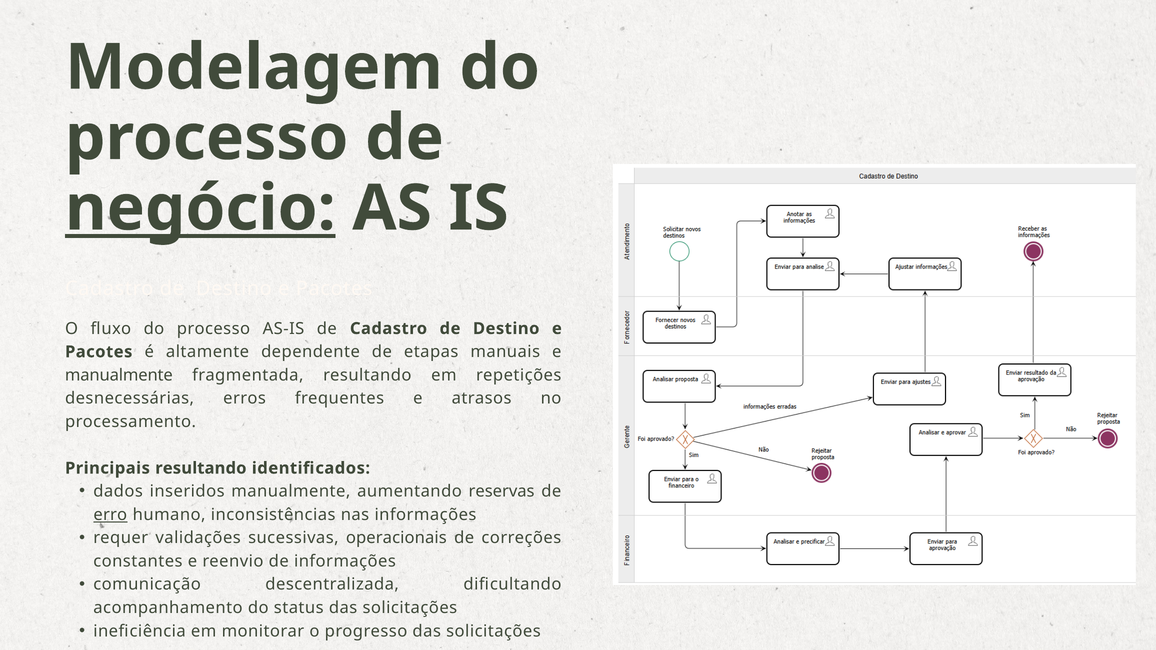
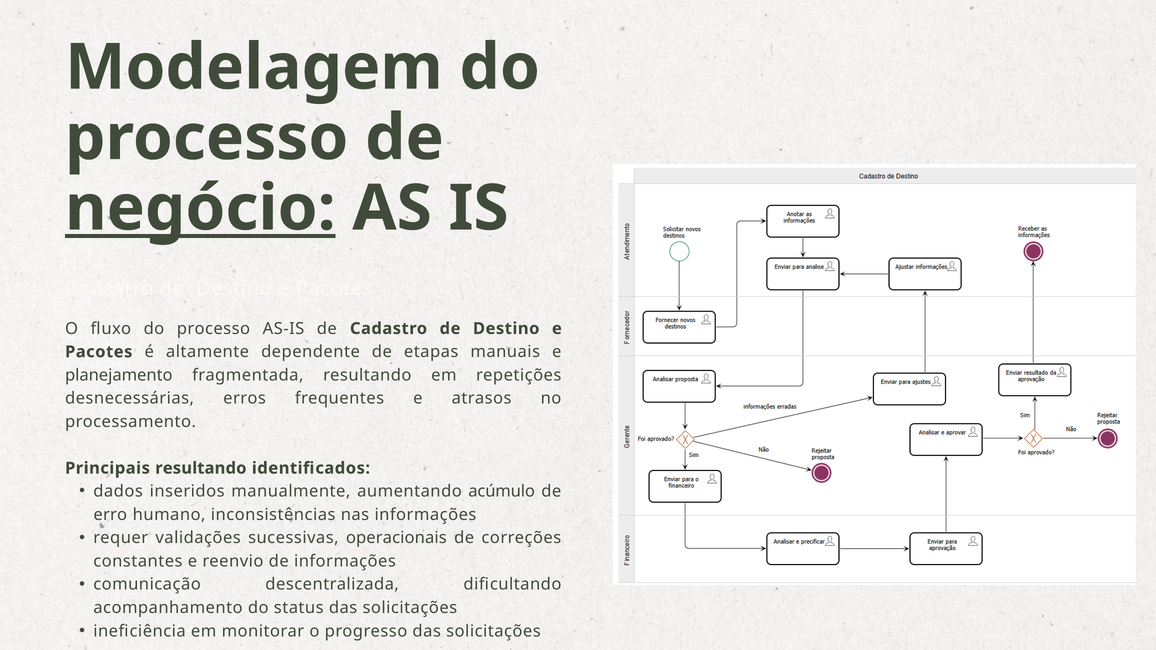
manualmente at (119, 375): manualmente -> planejamento
reservas: reservas -> acúmulo
erro underline: present -> none
